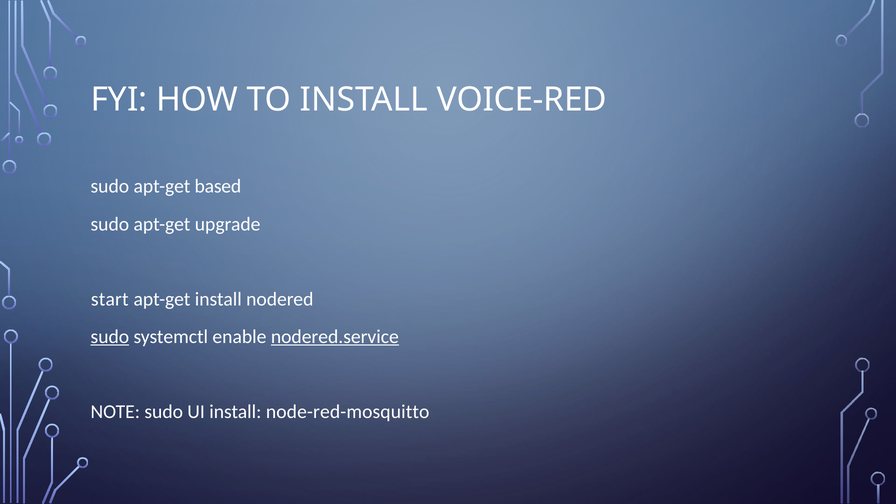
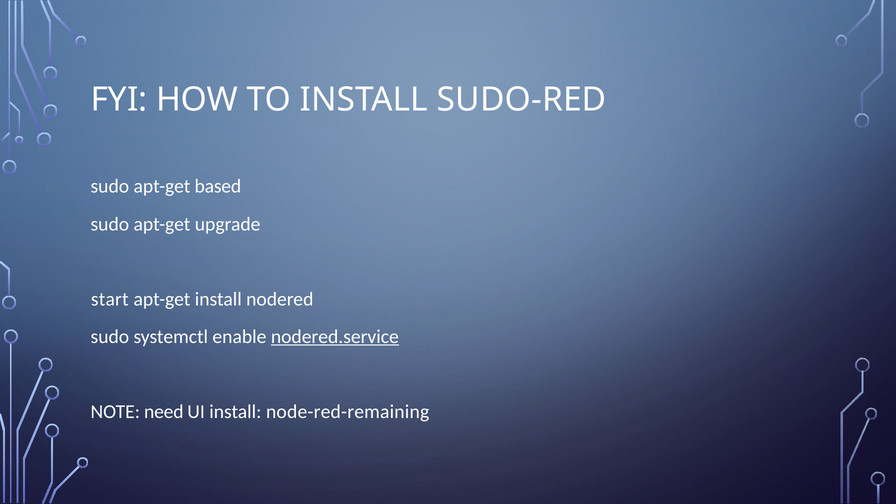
VOICE-RED: VOICE-RED -> SUDO-RED
sudo at (110, 337) underline: present -> none
NOTE sudo: sudo -> need
node-red-mosquitto: node-red-mosquitto -> node-red-remaining
